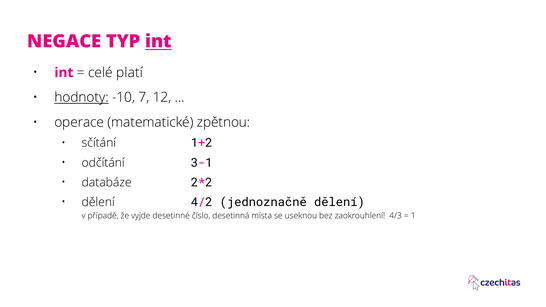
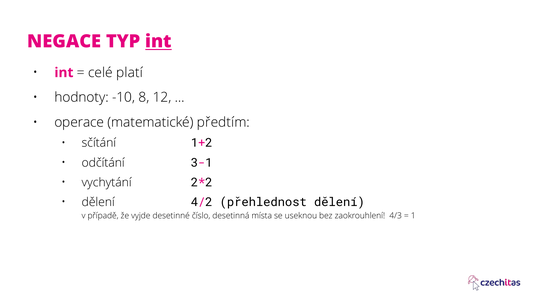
hodnoty underline: present -> none
7: 7 -> 8
zpětnou: zpětnou -> předtím
databáze: databáze -> vychytání
jednoznačně: jednoznačně -> přehlednost
